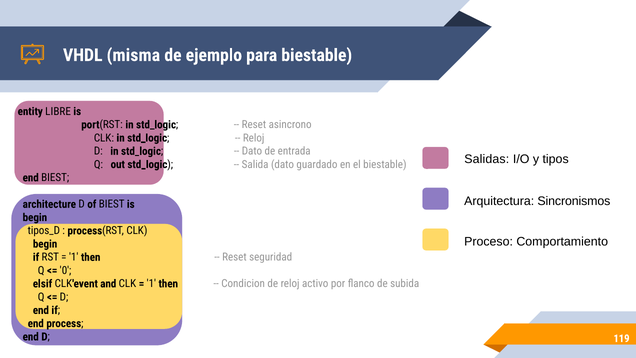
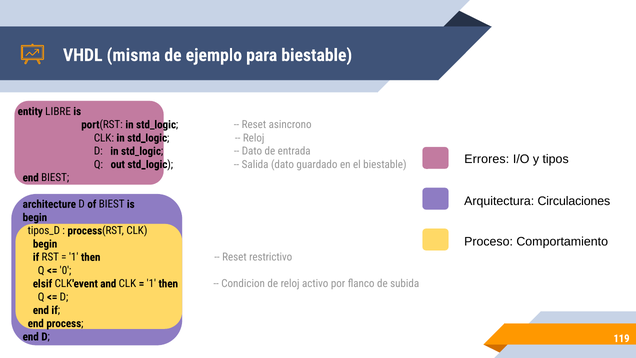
Salidas: Salidas -> Errores
Sincronismos: Sincronismos -> Circulaciones
seguridad: seguridad -> restrictivo
